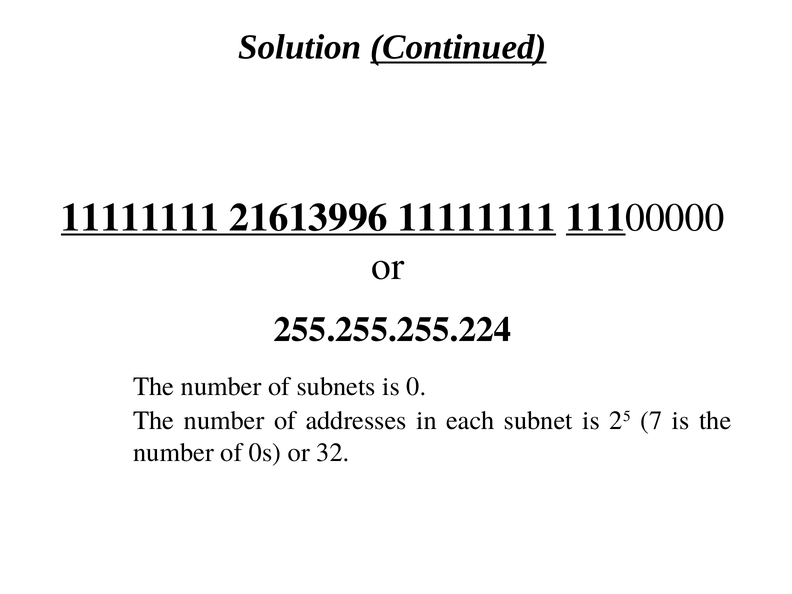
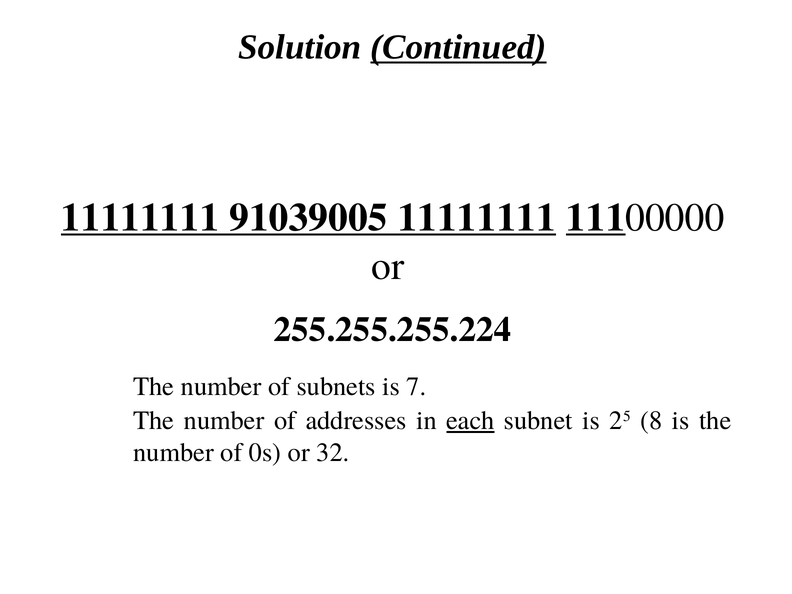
21613996: 21613996 -> 91039005
0: 0 -> 7
each underline: none -> present
7: 7 -> 8
